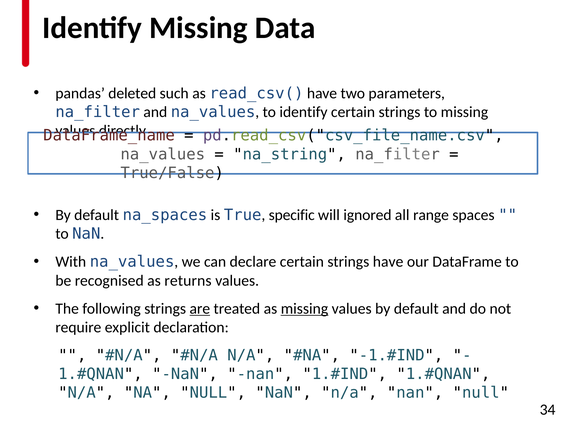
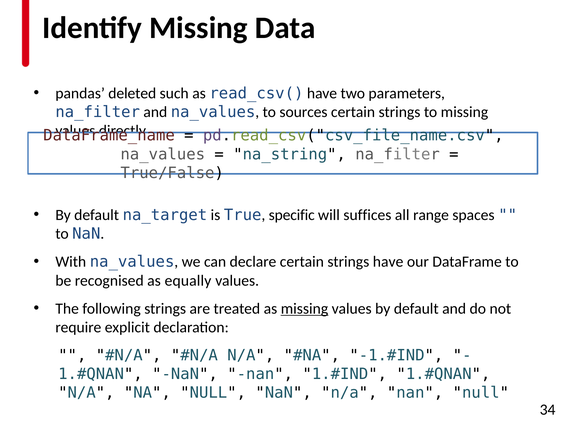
to identify: identify -> sources
na_spaces: na_spaces -> na_target
ignored: ignored -> suffices
returns: returns -> equally
are underline: present -> none
